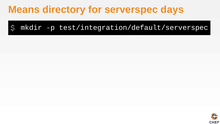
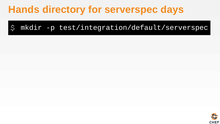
Means: Means -> Hands
